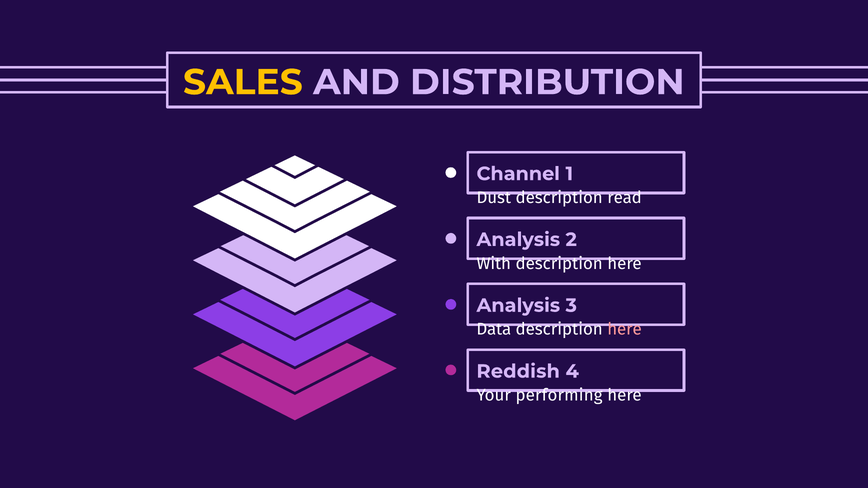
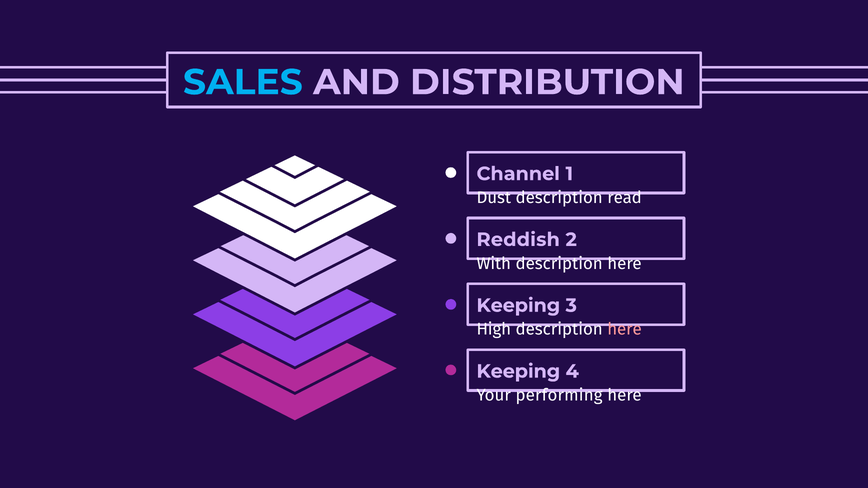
SALES colour: yellow -> light blue
Analysis at (518, 240): Analysis -> Reddish
Analysis at (518, 306): Analysis -> Keeping
Data: Data -> High
Reddish at (518, 372): Reddish -> Keeping
